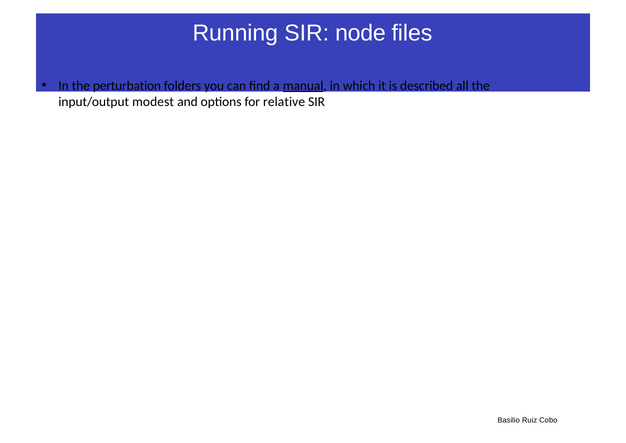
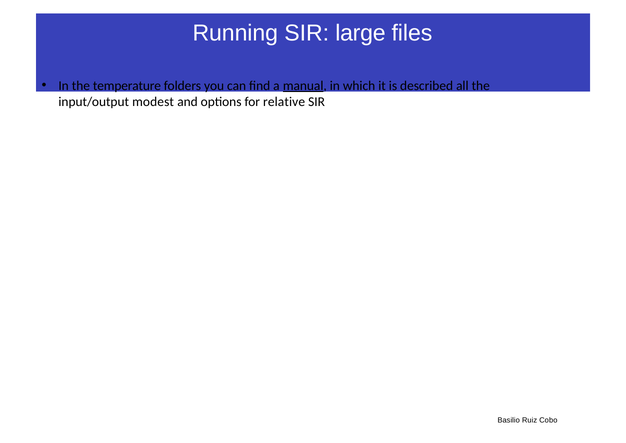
node: node -> large
perturbation: perturbation -> temperature
